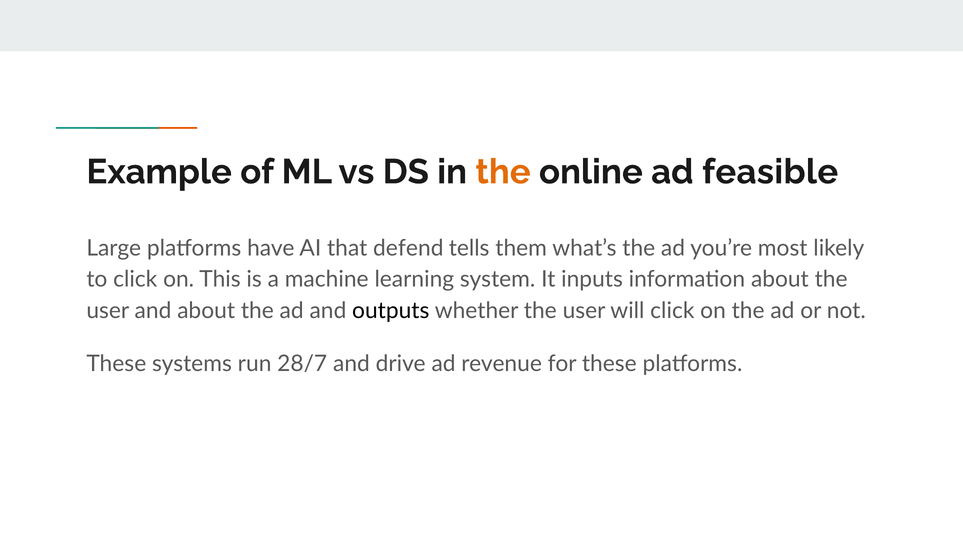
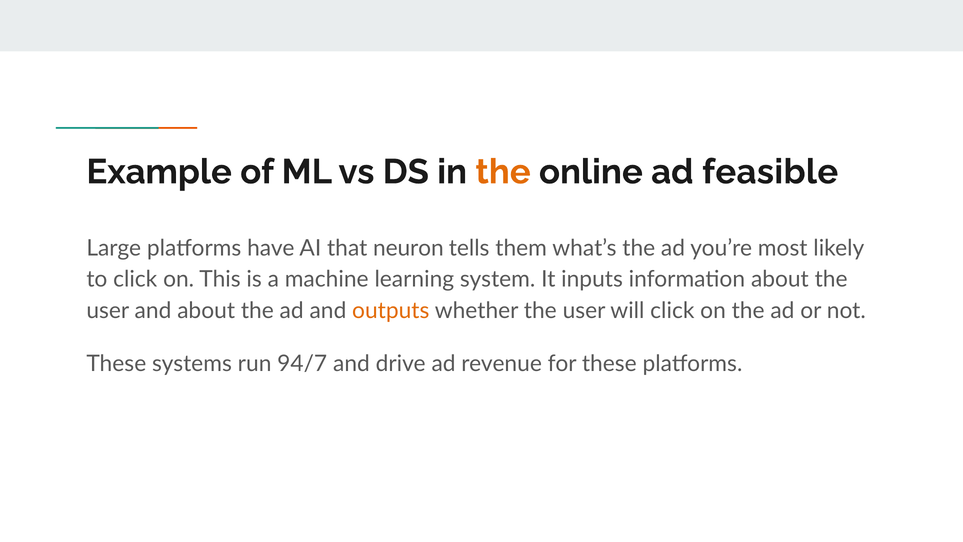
defend: defend -> neuron
outputs colour: black -> orange
28/7: 28/7 -> 94/7
